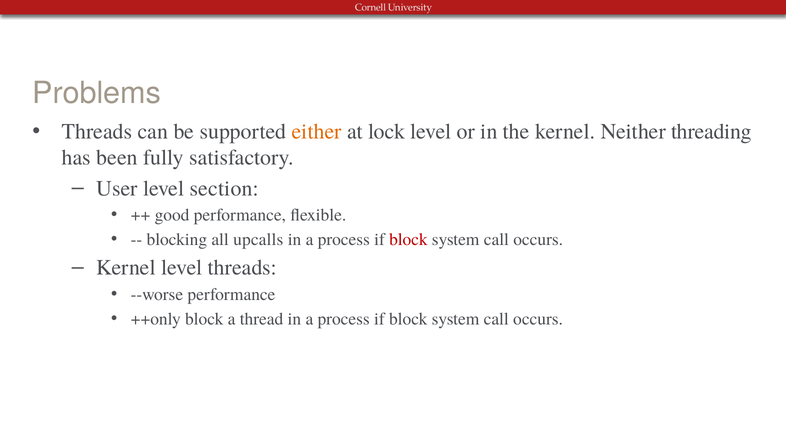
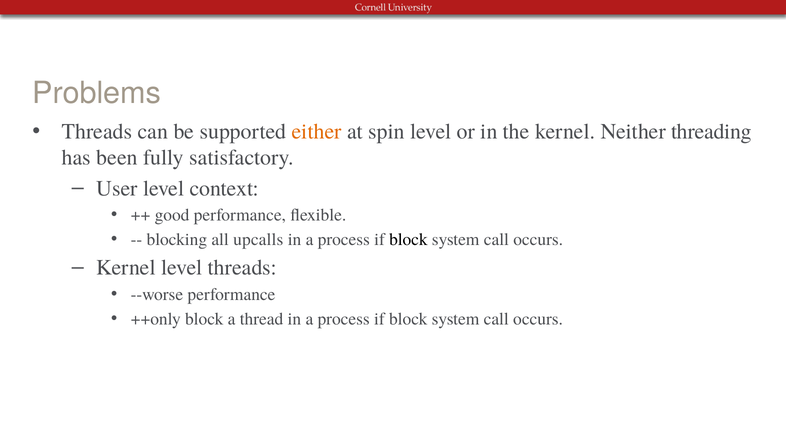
lock: lock -> spin
section: section -> context
block at (408, 240) colour: red -> black
